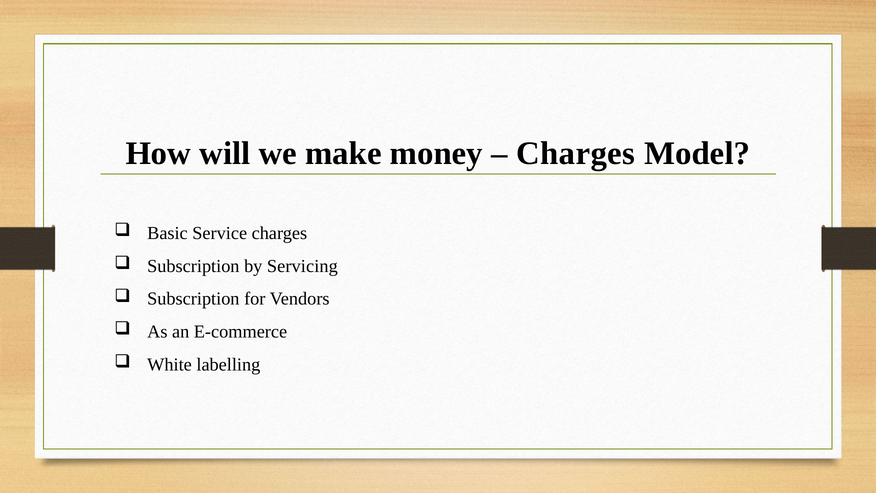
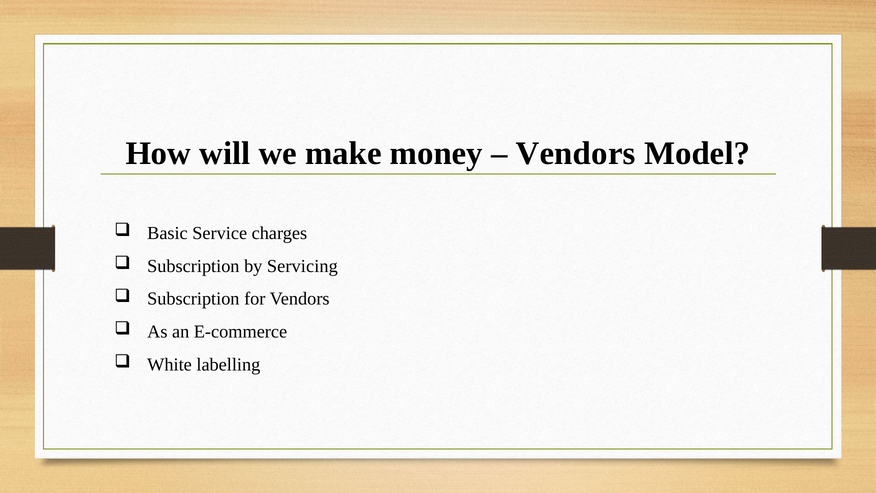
Charges at (576, 153): Charges -> Vendors
